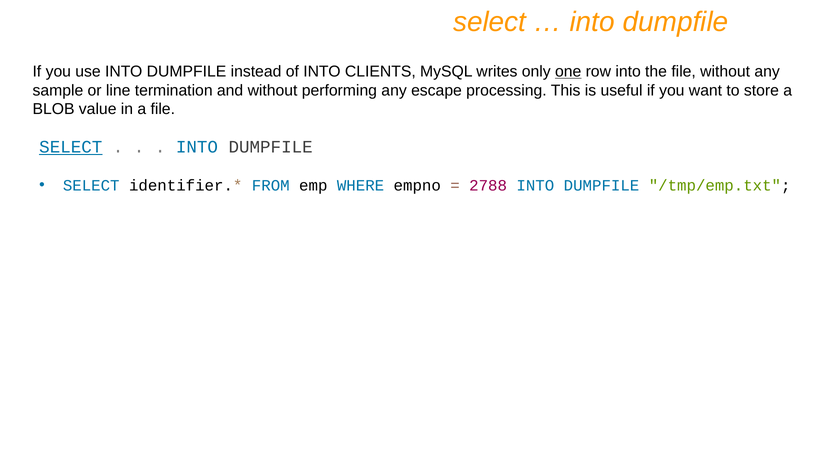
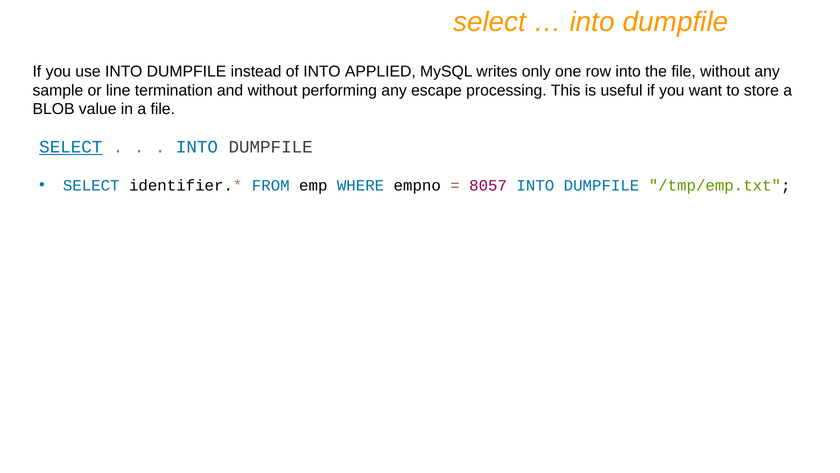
CLIENTS: CLIENTS -> APPLIED
one underline: present -> none
2788: 2788 -> 8057
